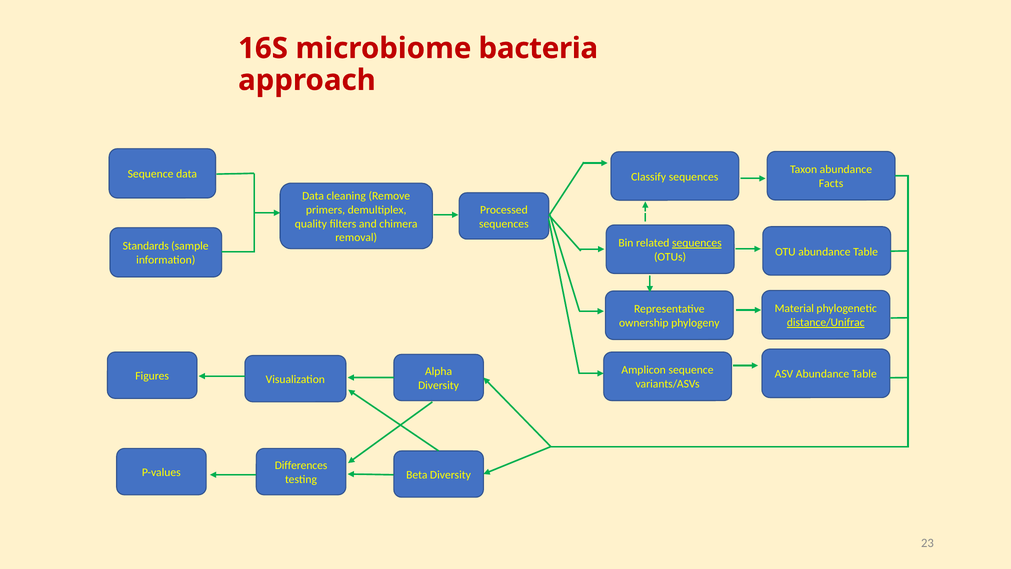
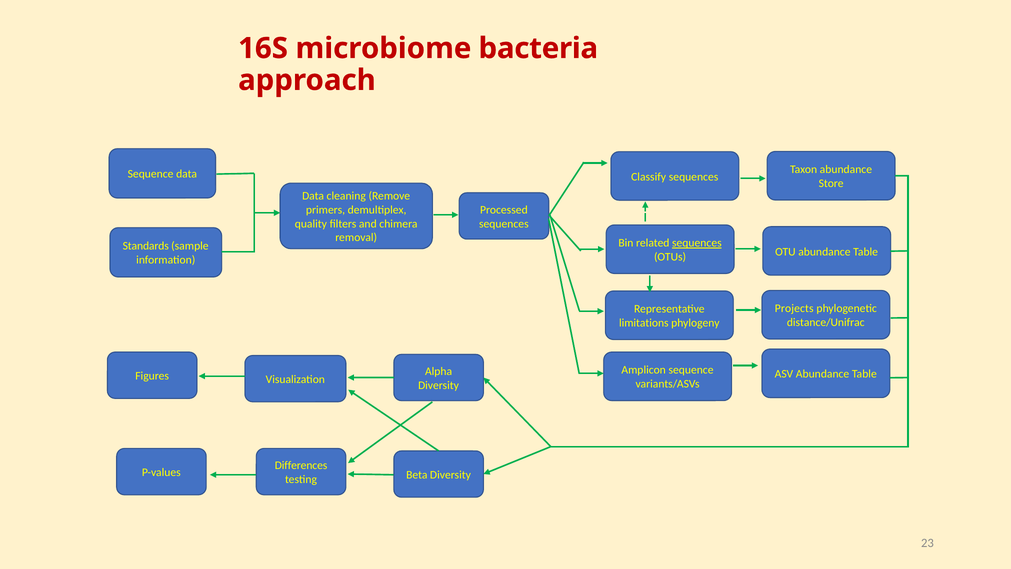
Facts: Facts -> Store
Material: Material -> Projects
distance/Unifrac underline: present -> none
ownership: ownership -> limitations
